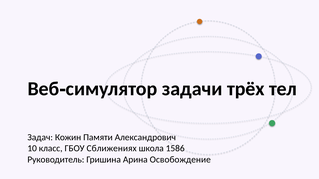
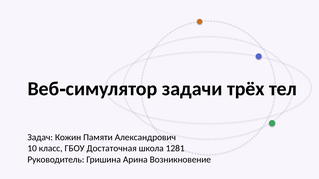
Сближениях: Сближениях -> Достаточная
1586: 1586 -> 1281
Освобождение: Освобождение -> Возникновение
